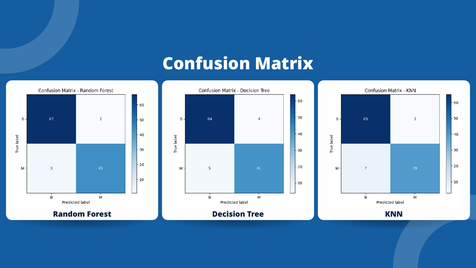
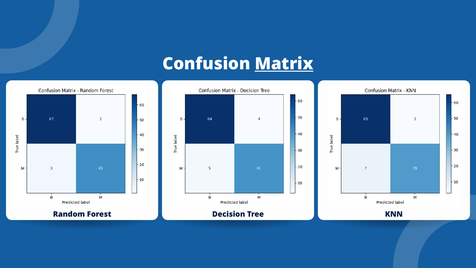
Matrix underline: none -> present
